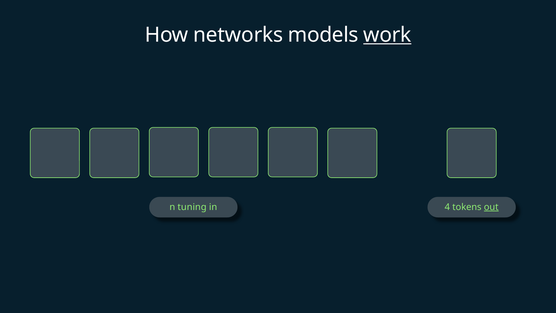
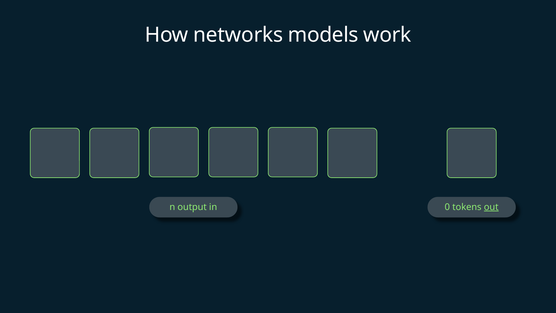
work underline: present -> none
tuning: tuning -> output
4: 4 -> 0
